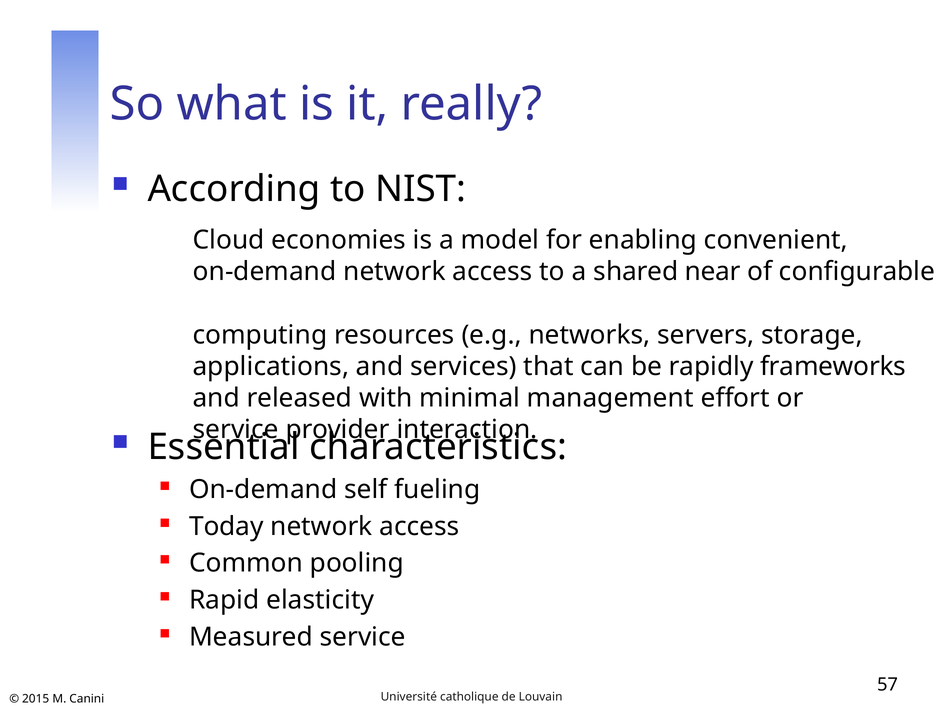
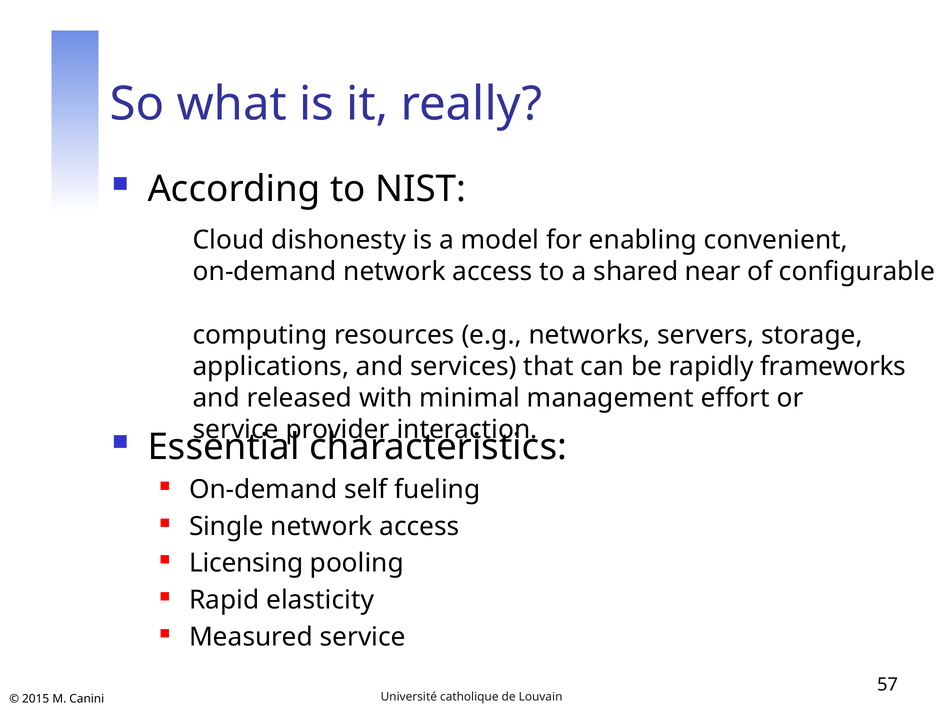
economies: economies -> dishonesty
Today: Today -> Single
Common: Common -> Licensing
